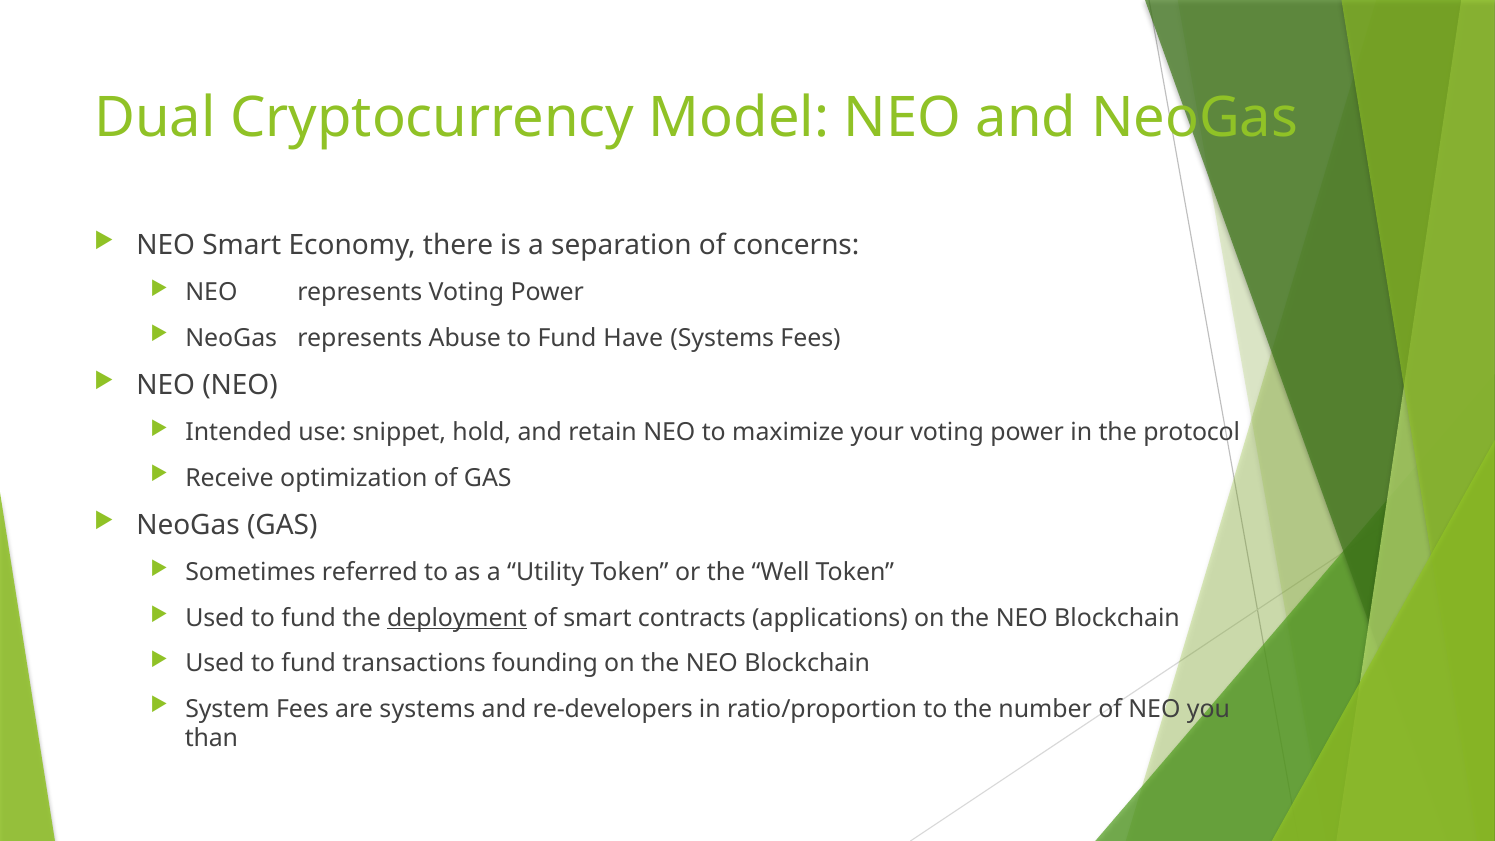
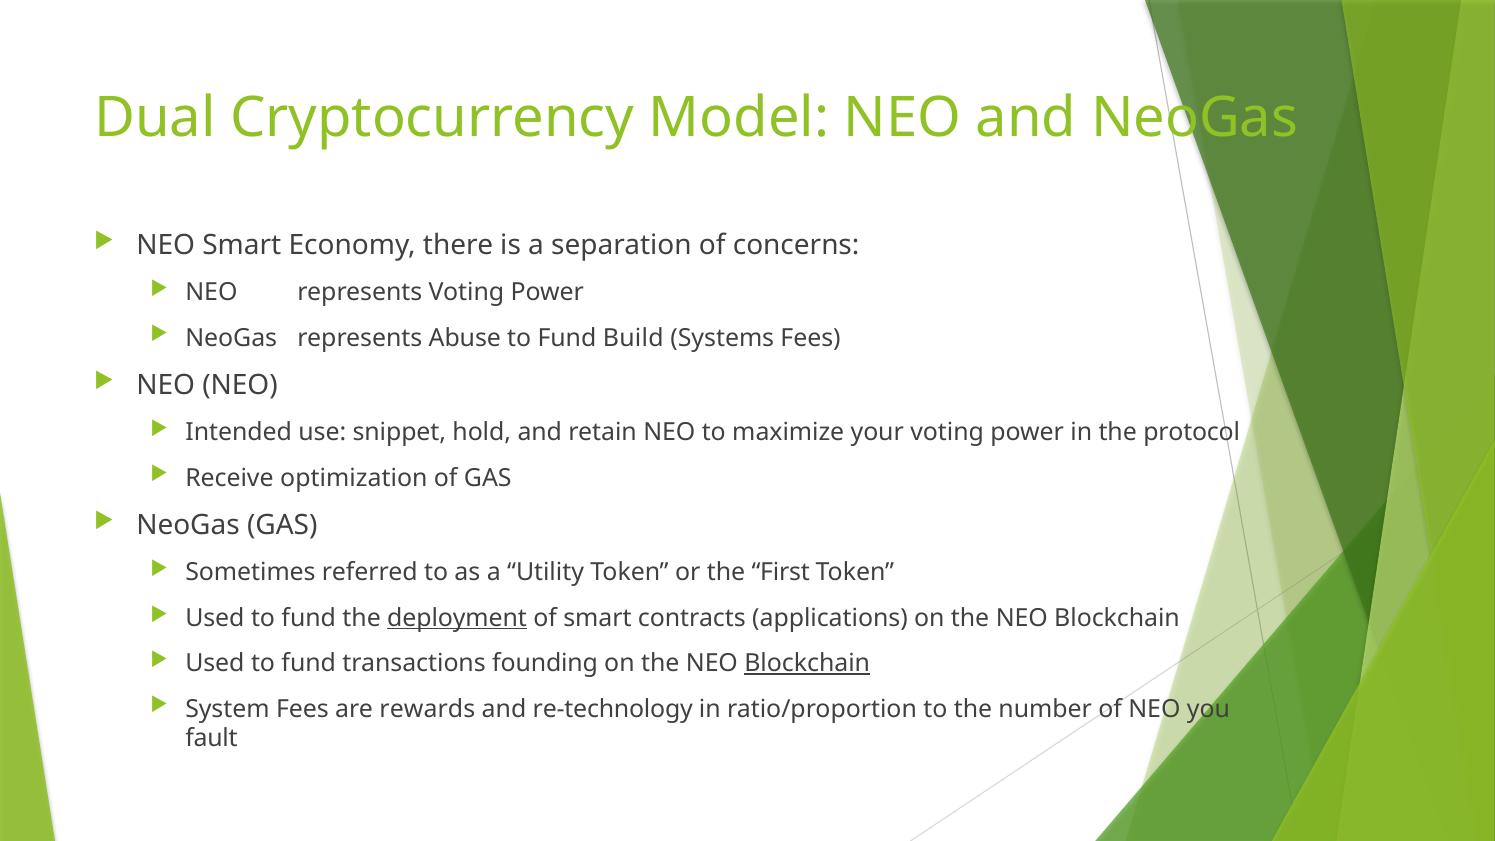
Have: Have -> Build
Well: Well -> First
Blockchain at (807, 663) underline: none -> present
are systems: systems -> rewards
re-developers: re-developers -> re-technology
than: than -> fault
